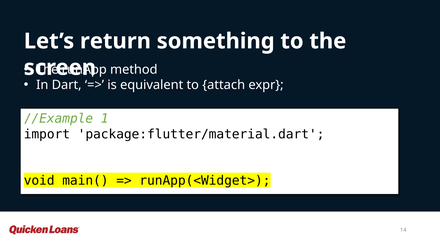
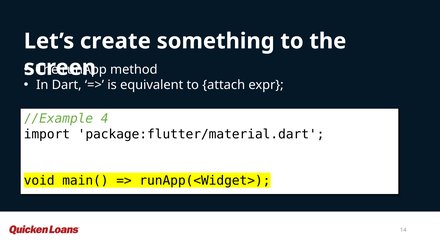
return: return -> create
1: 1 -> 4
